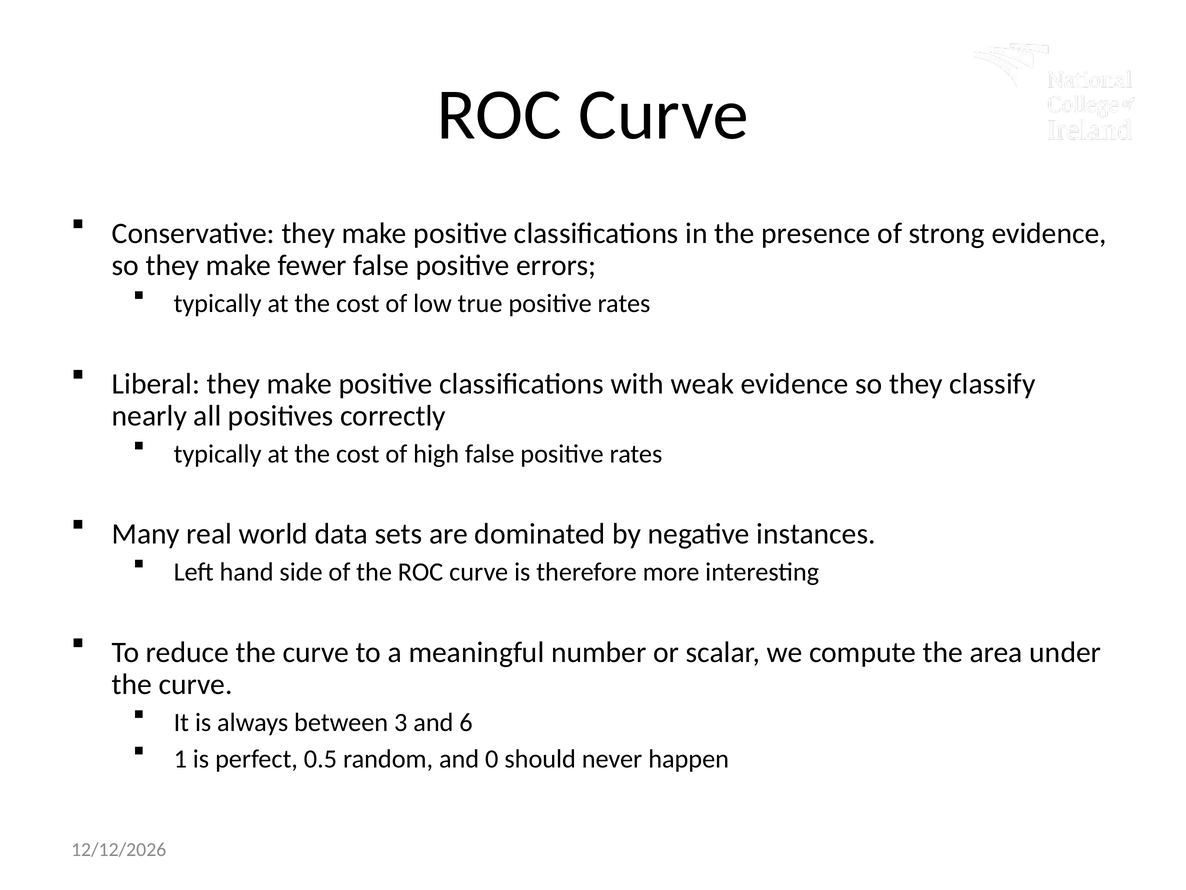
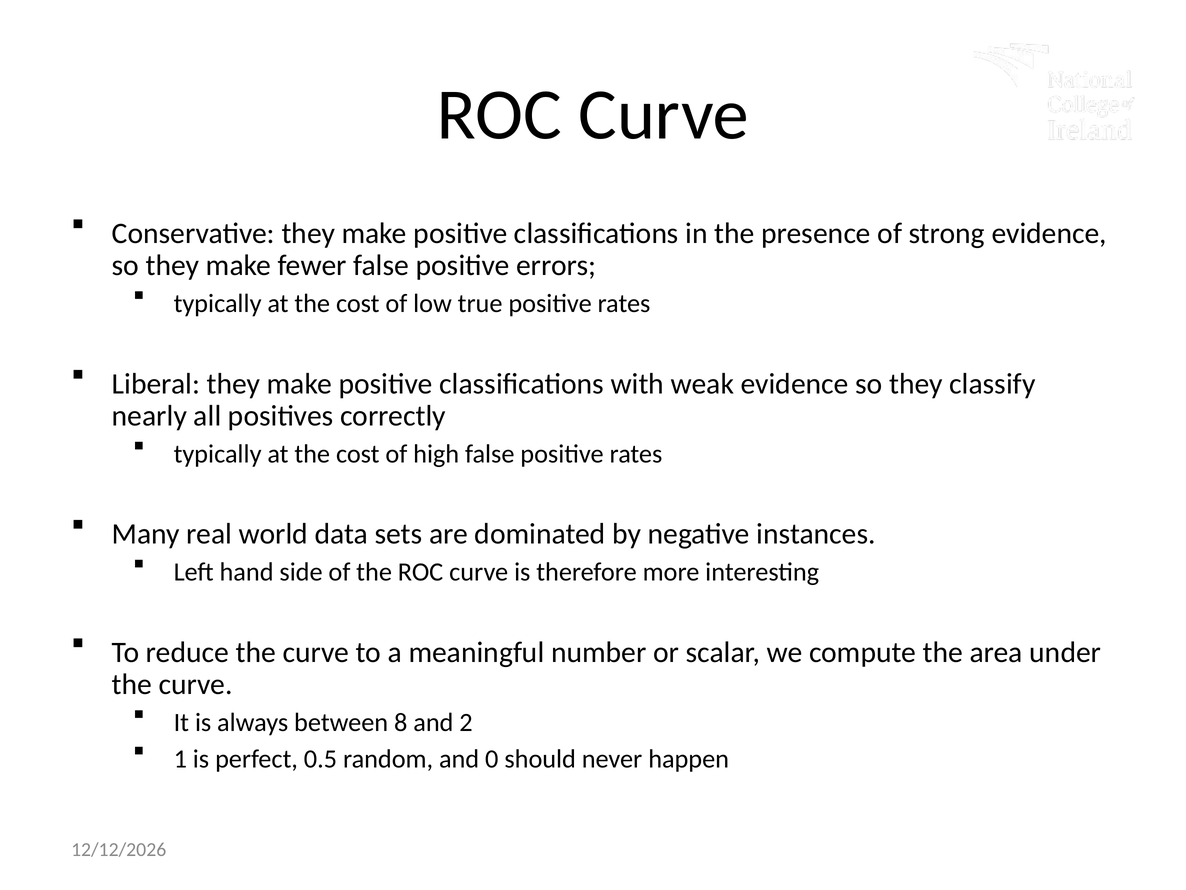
3: 3 -> 8
6: 6 -> 2
